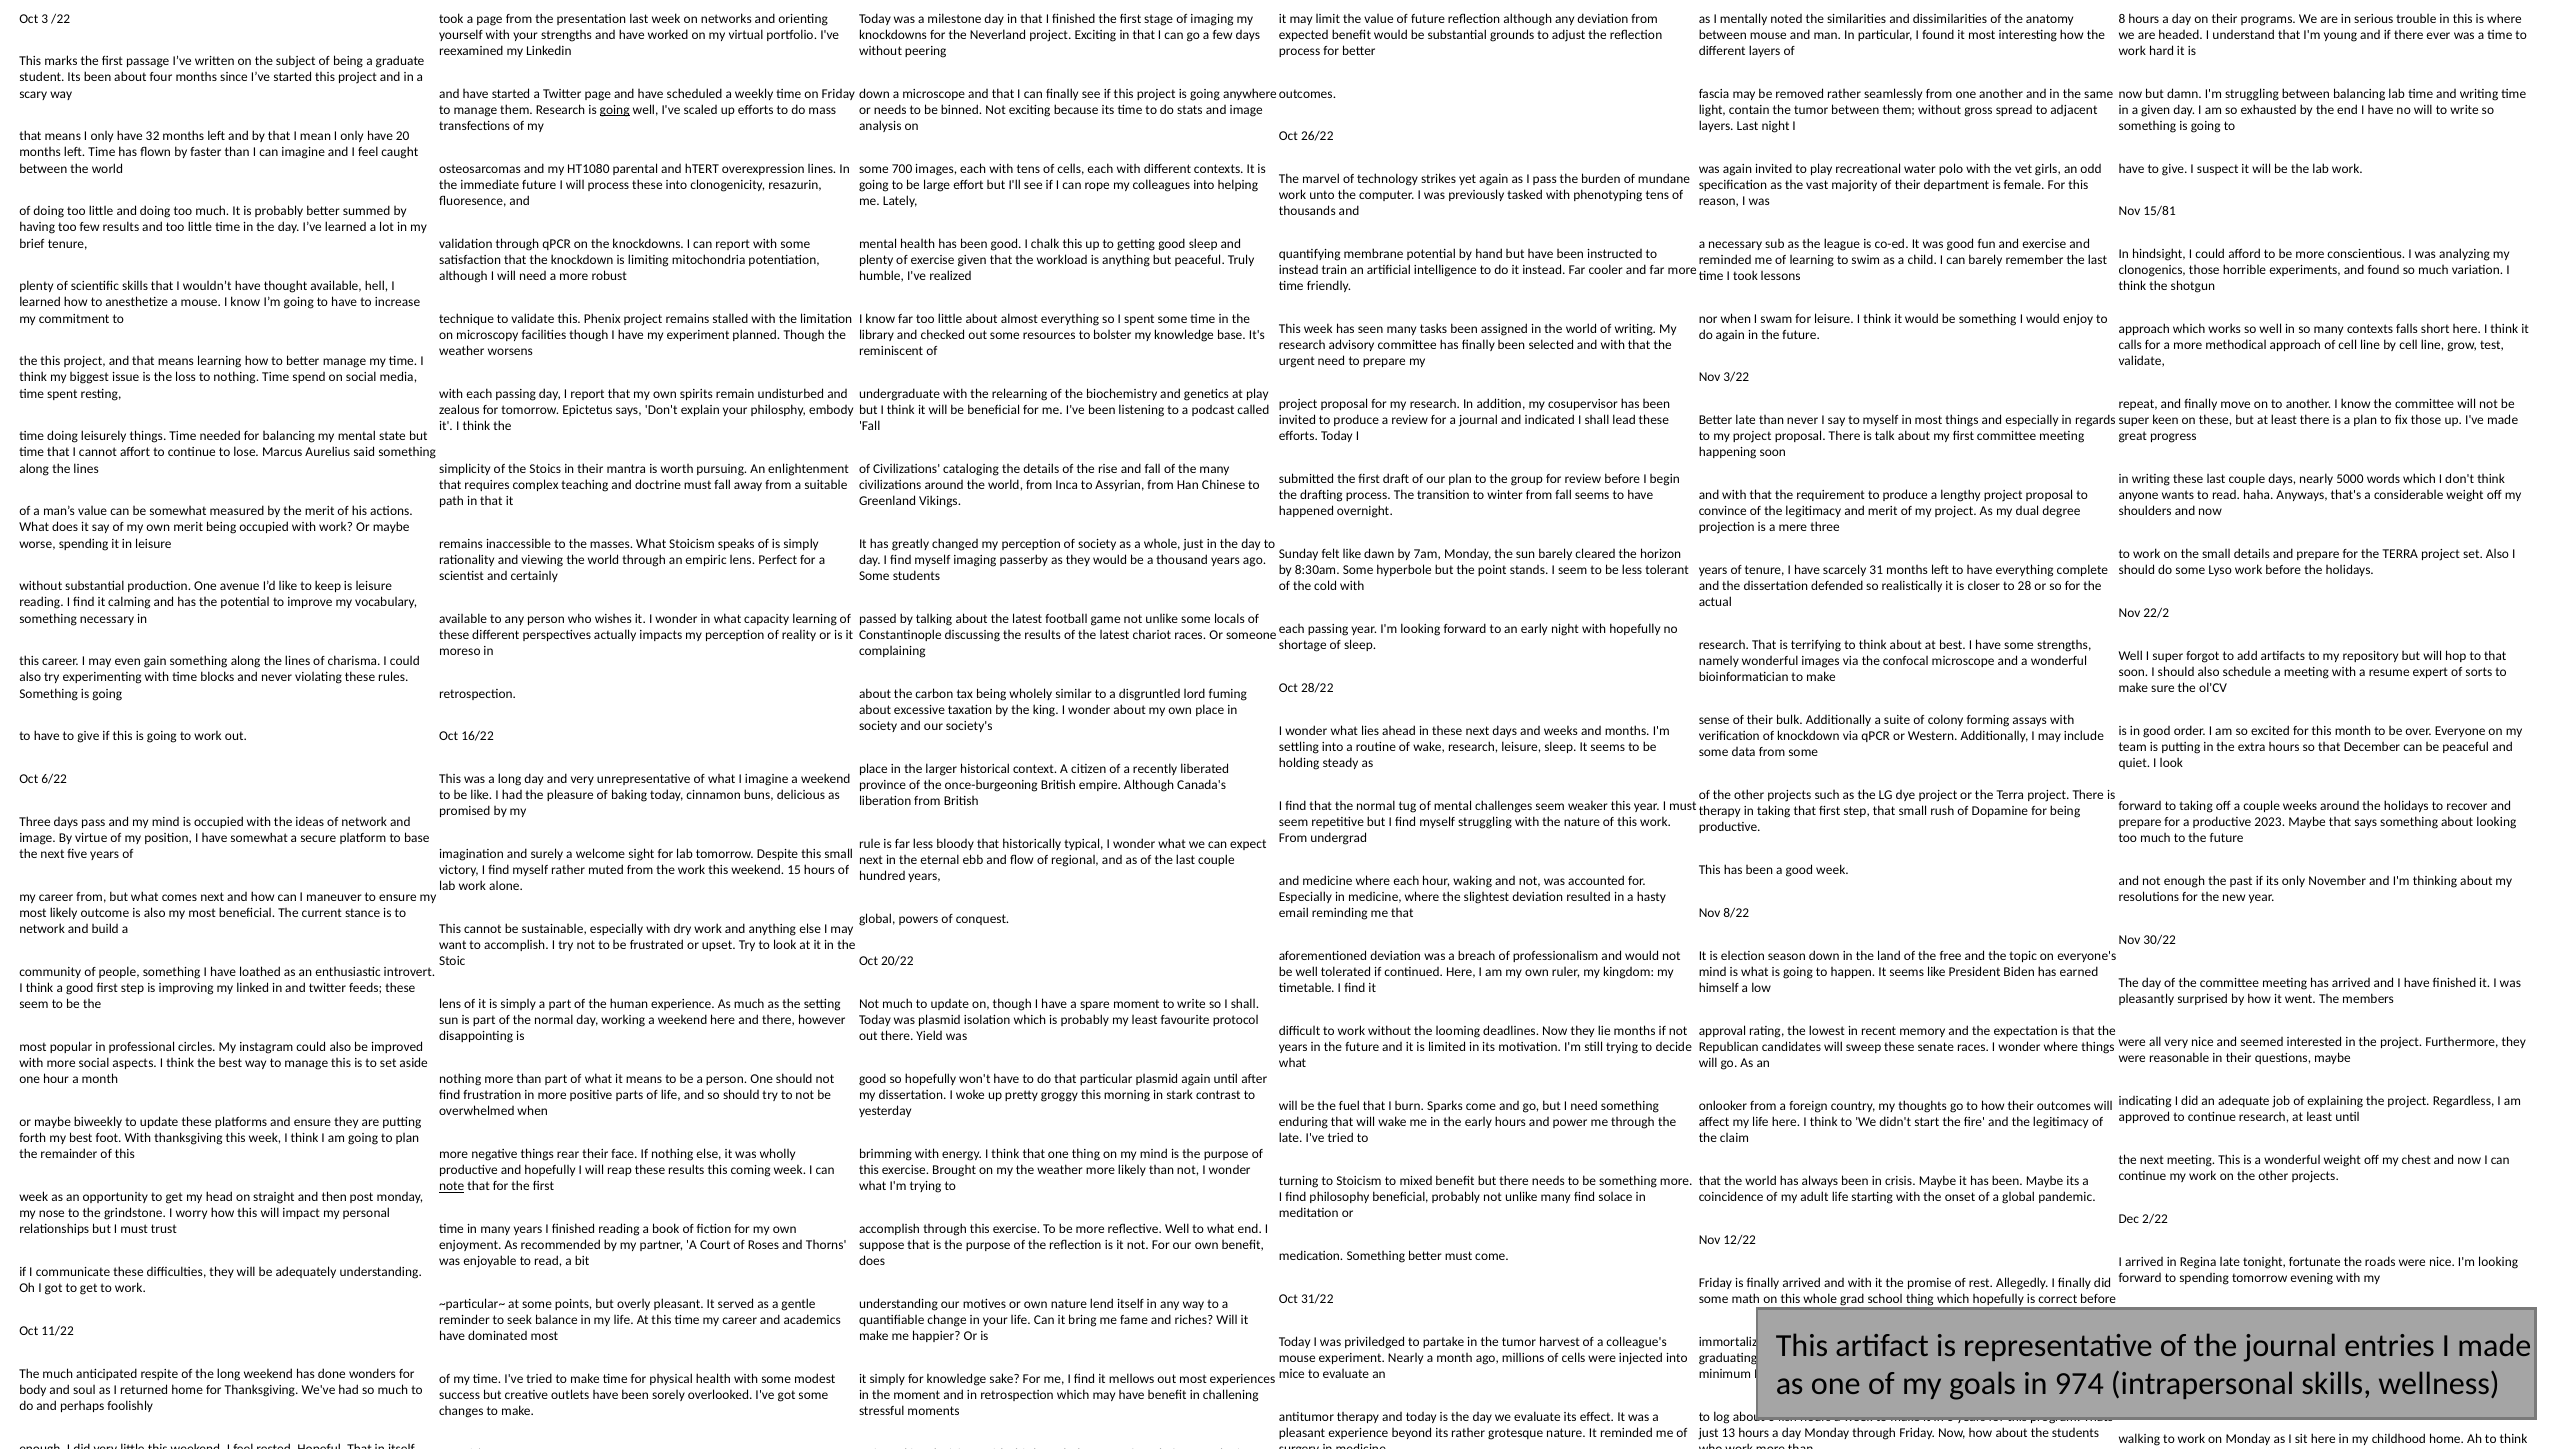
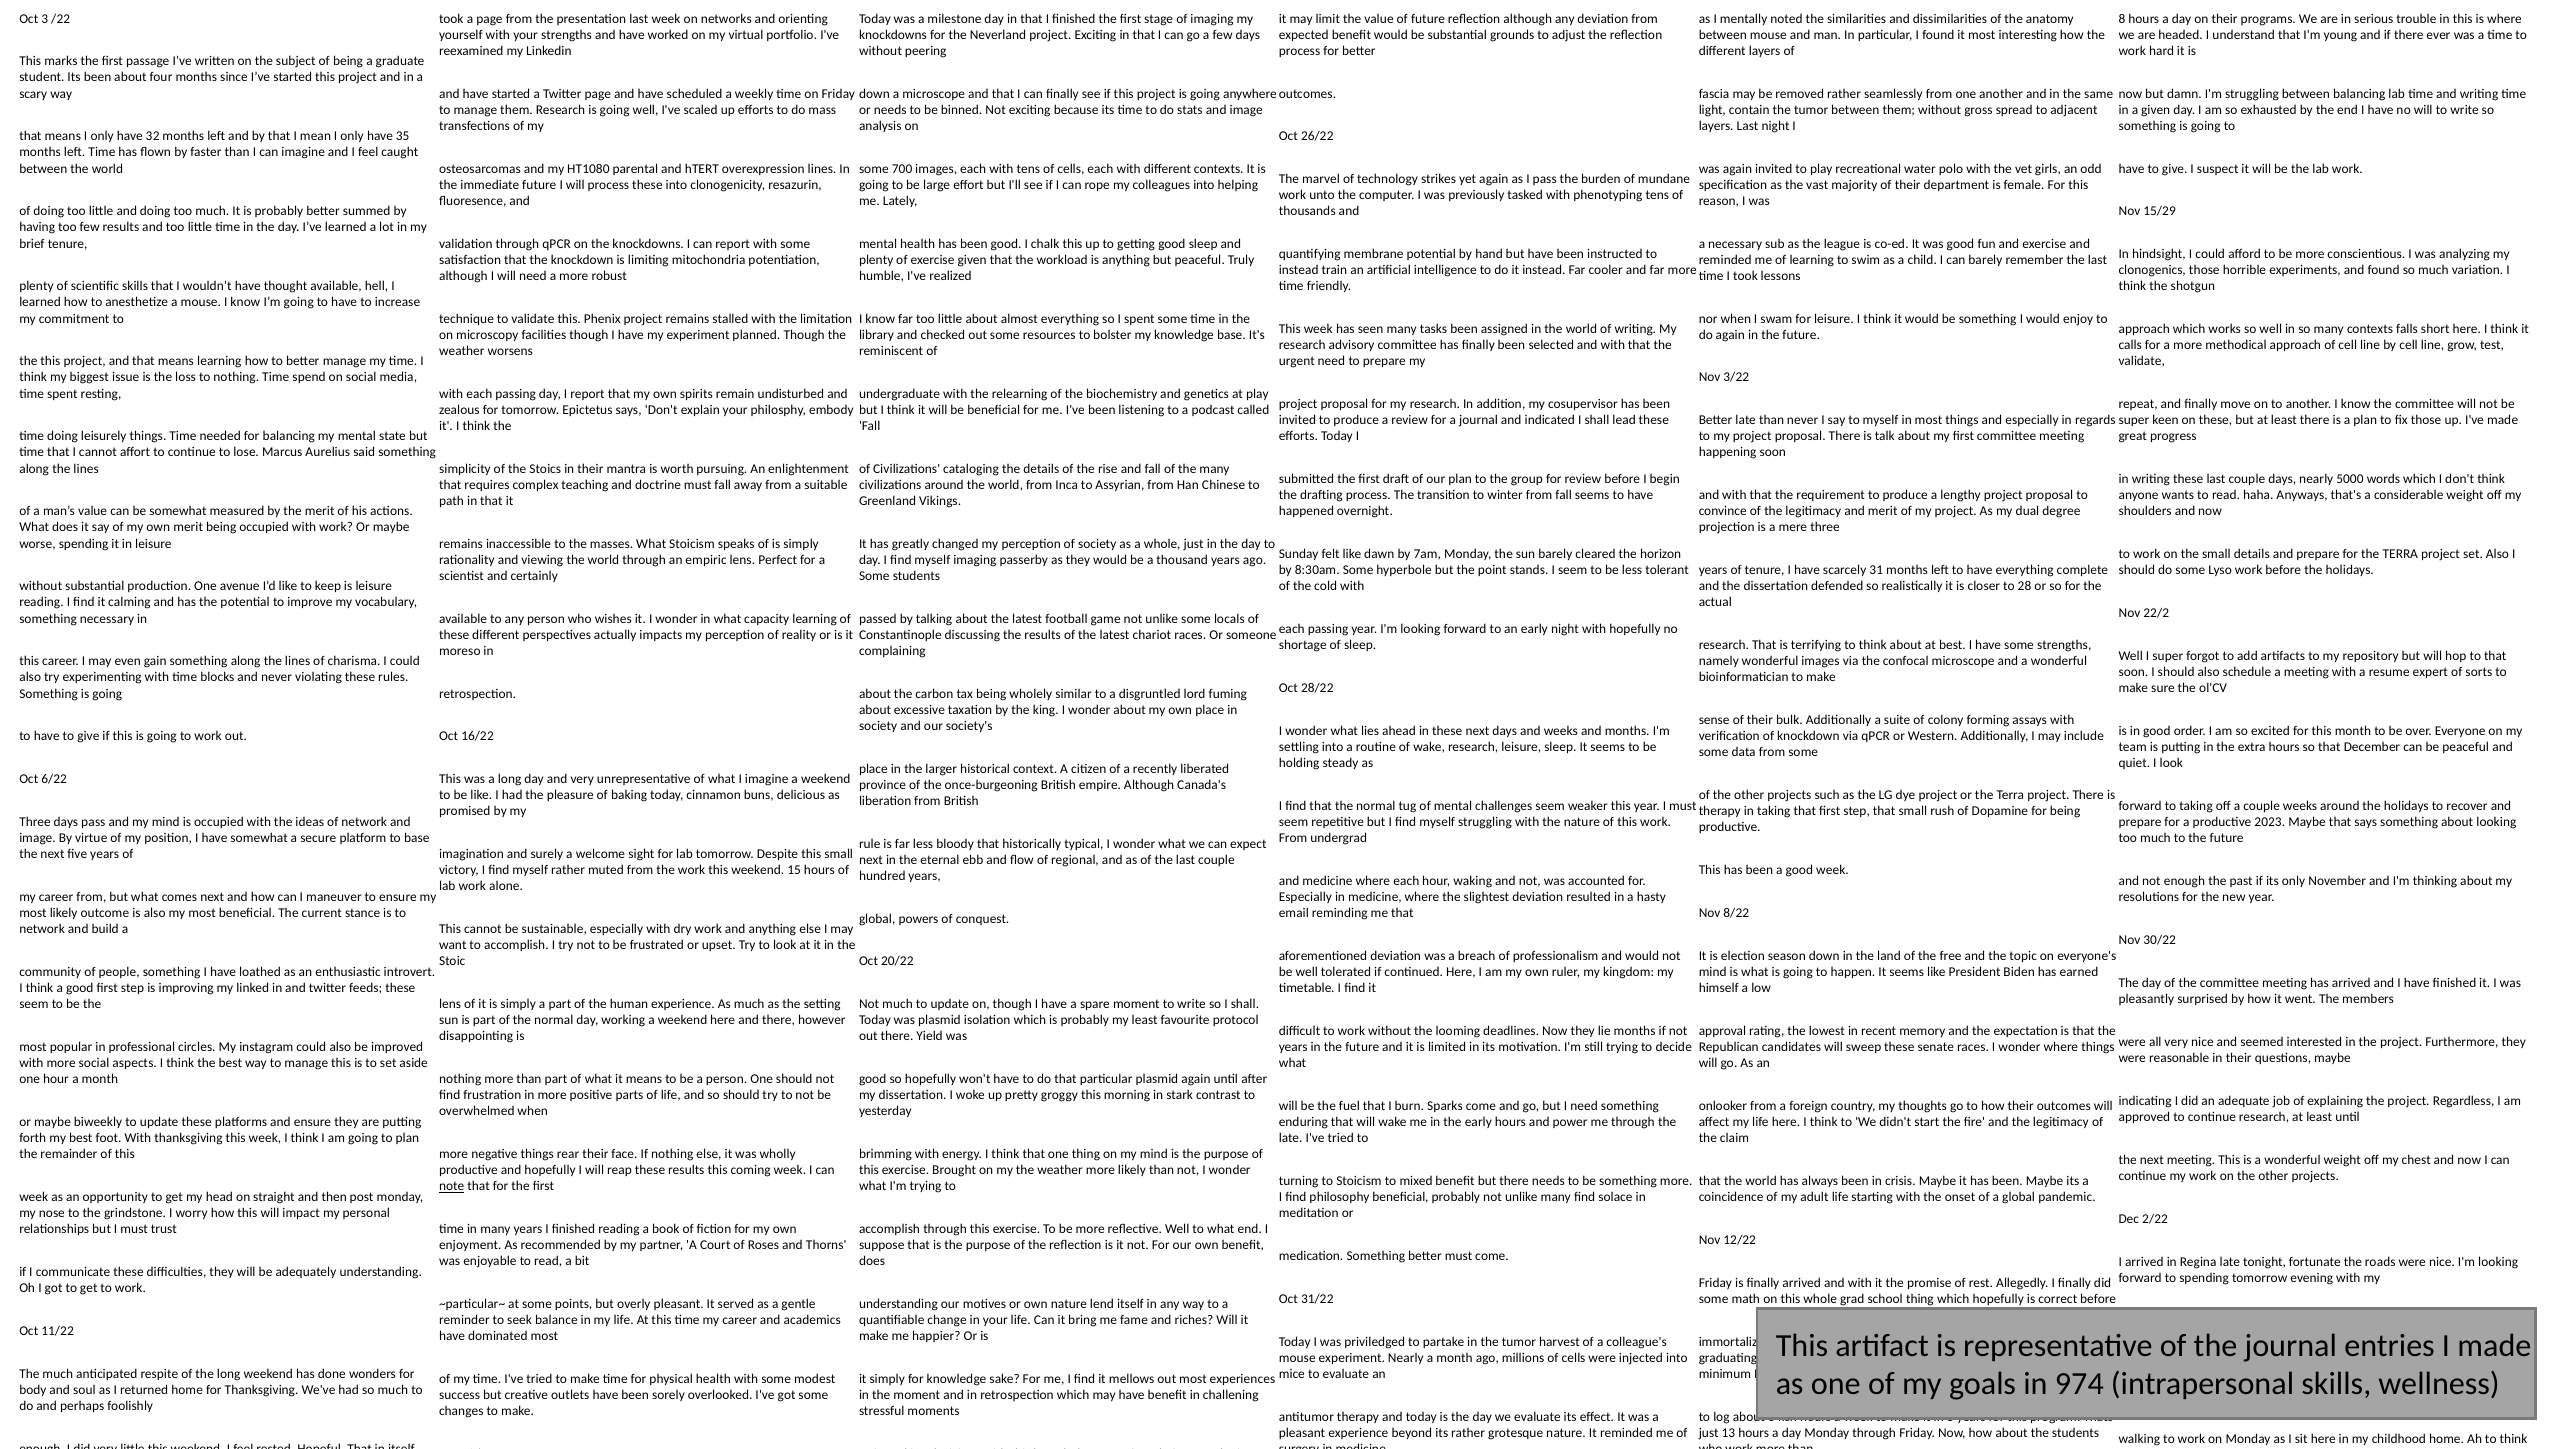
going at (615, 110) underline: present -> none
20: 20 -> 35
15/81: 15/81 -> 15/29
